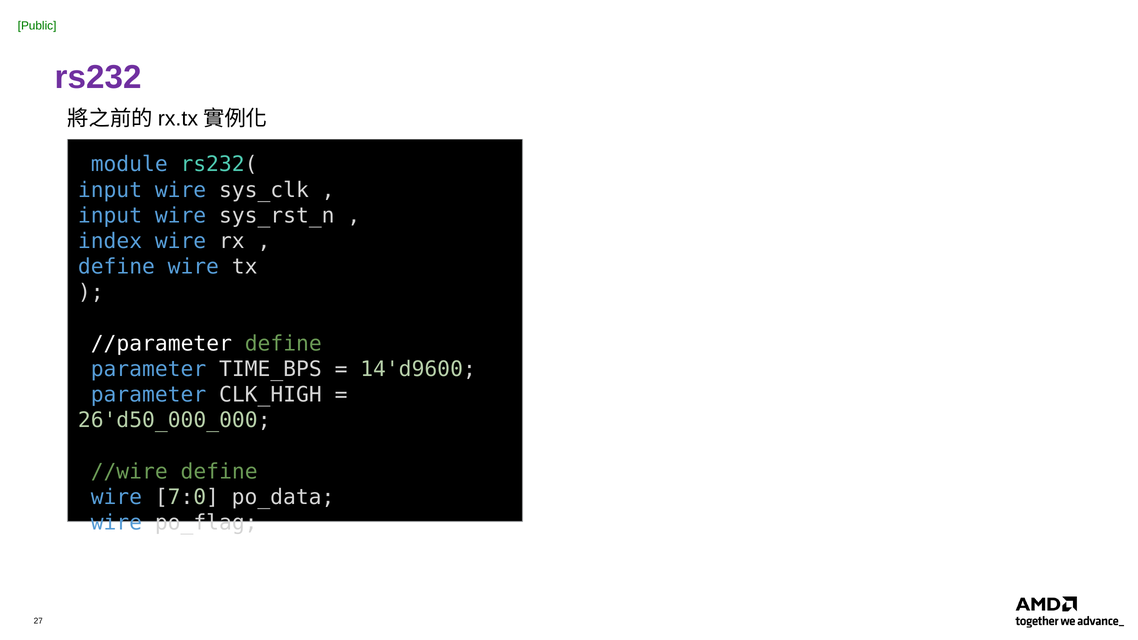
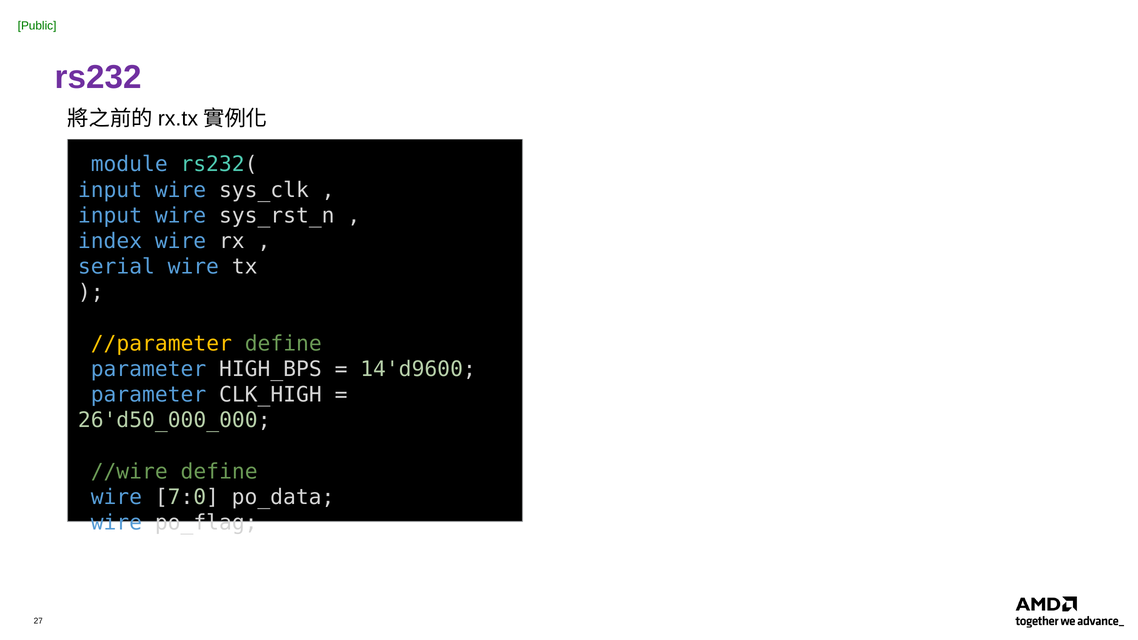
define at (116, 267): define -> serial
//parameter colour: white -> yellow
TIME_BPS: TIME_BPS -> HIGH_BPS
